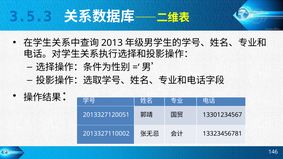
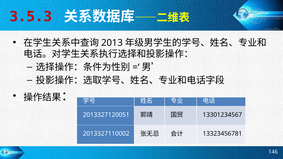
3.5.3 colour: blue -> red
